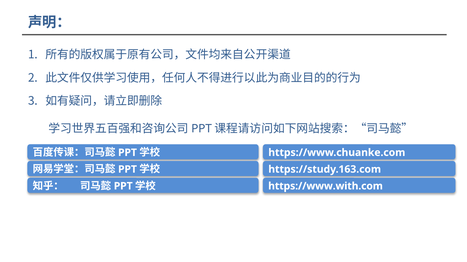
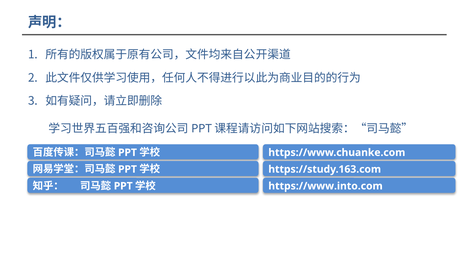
https://www.with.com: https://www.with.com -> https://www.into.com
